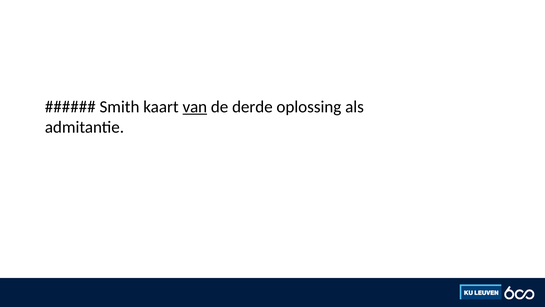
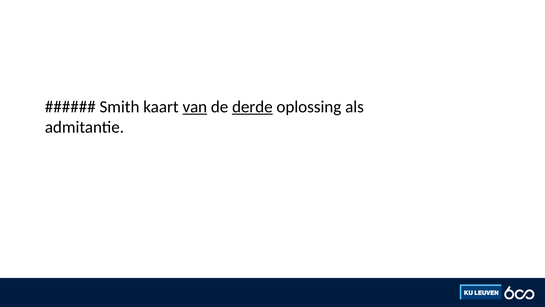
derde underline: none -> present
